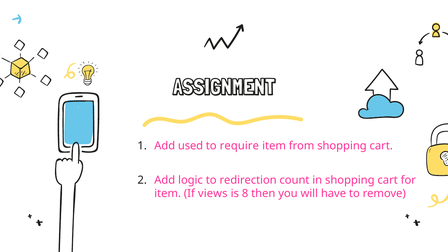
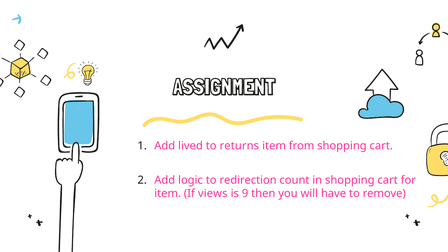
used: used -> lived
require: require -> returns
8: 8 -> 9
